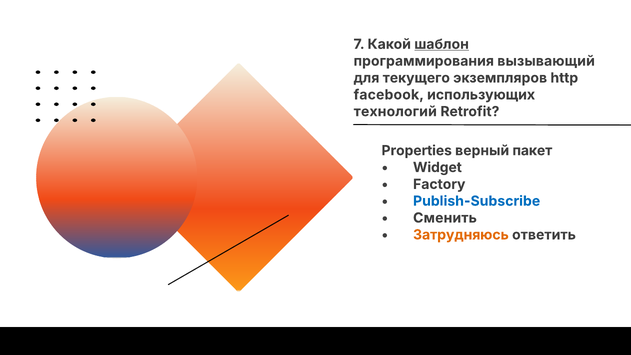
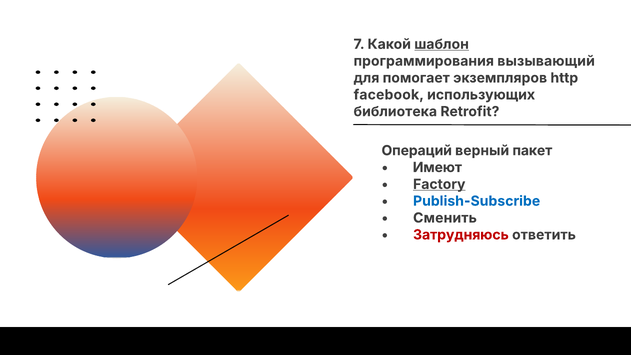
текущего: текущего -> помогает
технологий: технологий -> библиотека
Properties: Properties -> Операций
Widget: Widget -> Имеют
Factory underline: none -> present
Затрудняюсь colour: orange -> red
